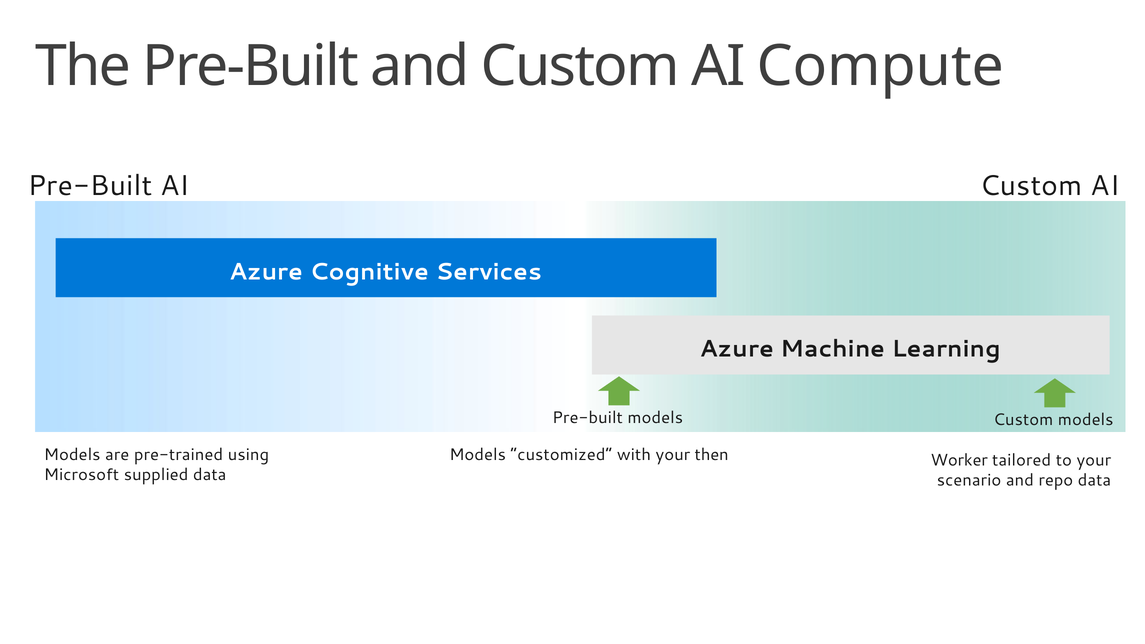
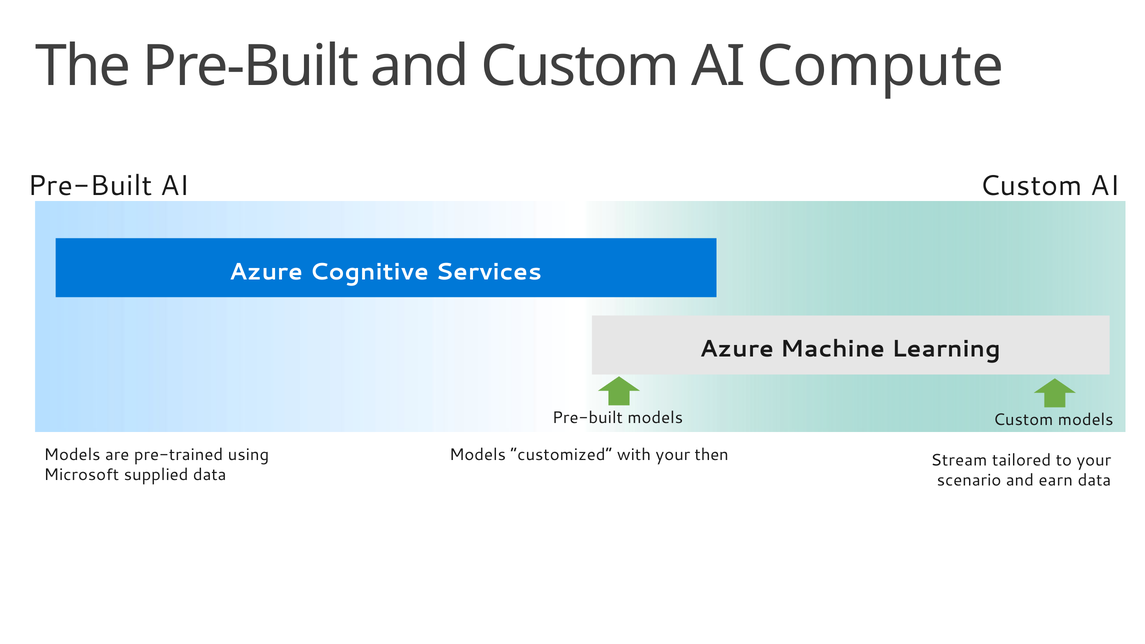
Worker: Worker -> Stream
repo: repo -> earn
